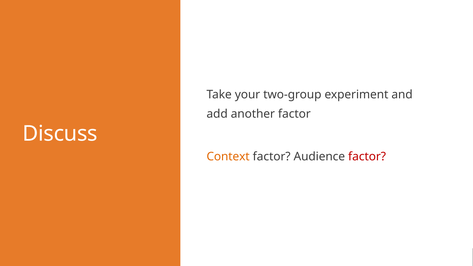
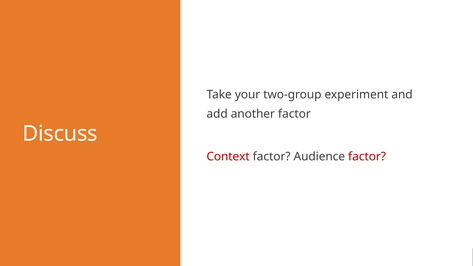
Context colour: orange -> red
